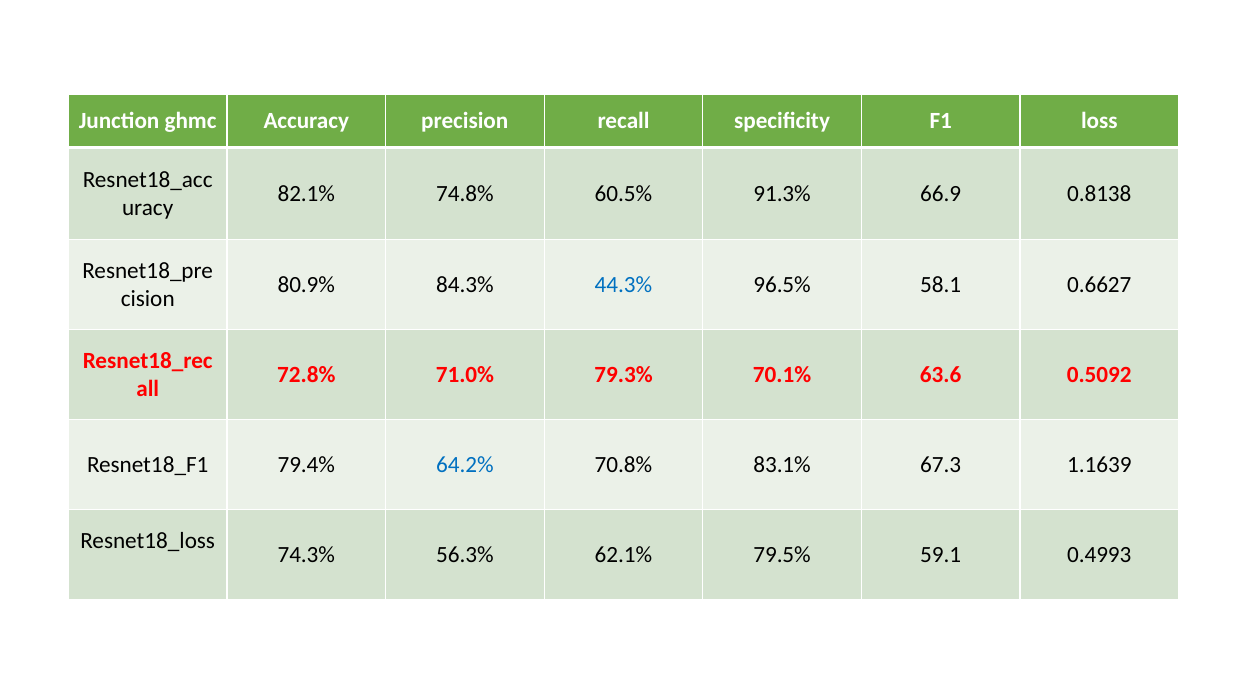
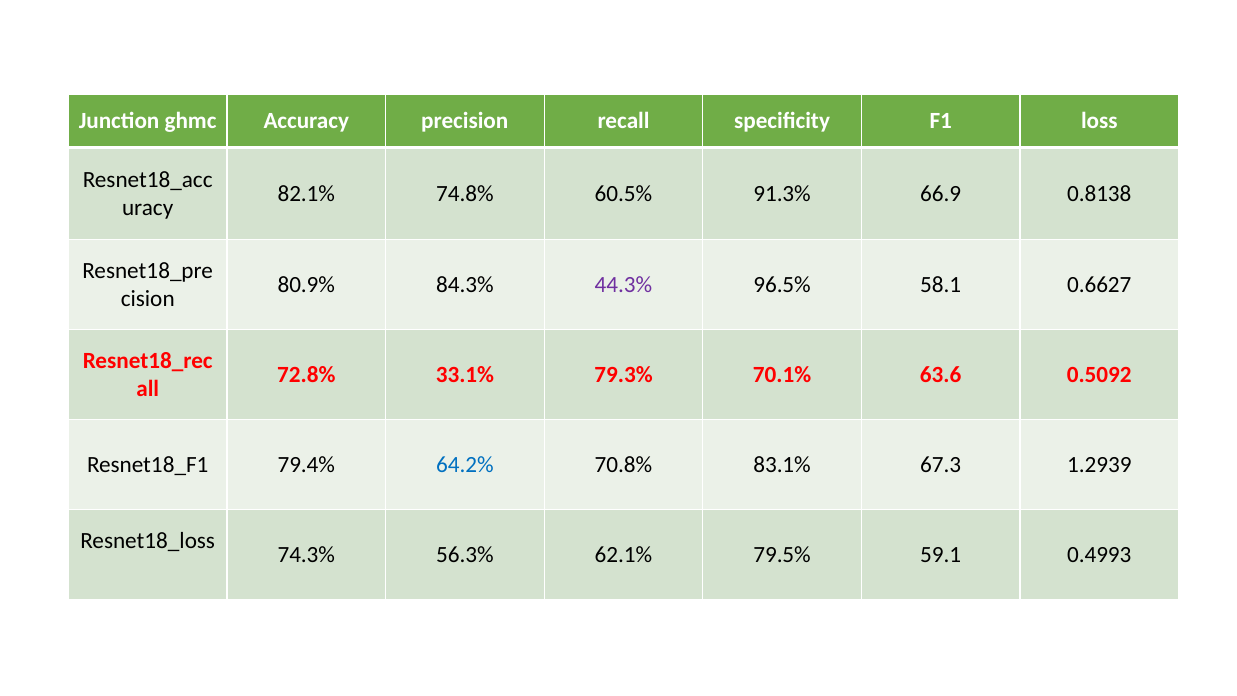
44.3% colour: blue -> purple
71.0%: 71.0% -> 33.1%
1.1639: 1.1639 -> 1.2939
